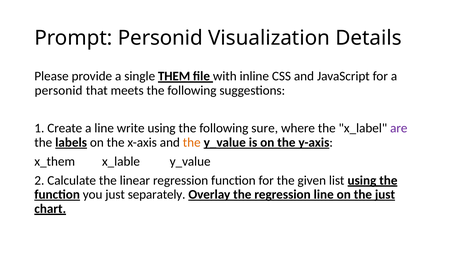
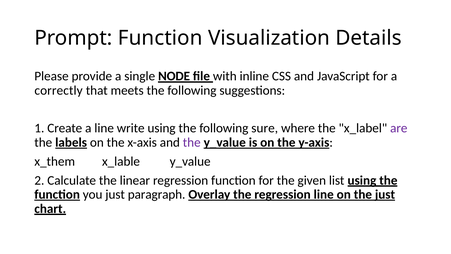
Prompt Personid: Personid -> Function
THEM: THEM -> NODE
personid at (59, 90): personid -> correctly
the at (192, 142) colour: orange -> purple
separately: separately -> paragraph
